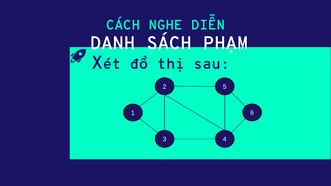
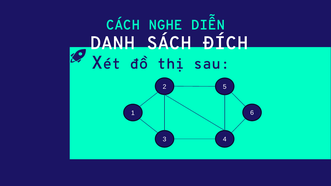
PHẠM: PHẠM -> ĐÍCH
